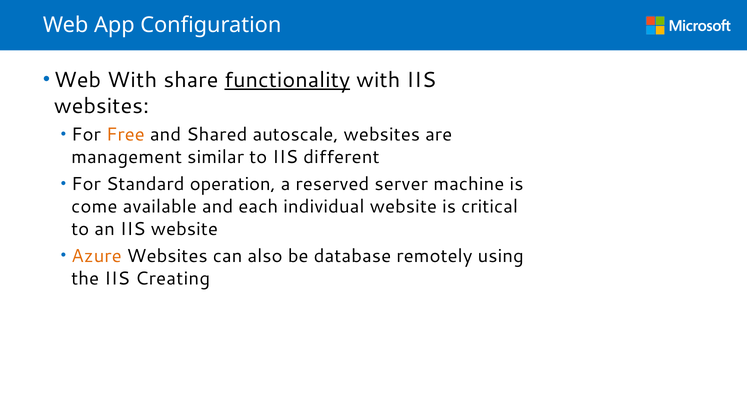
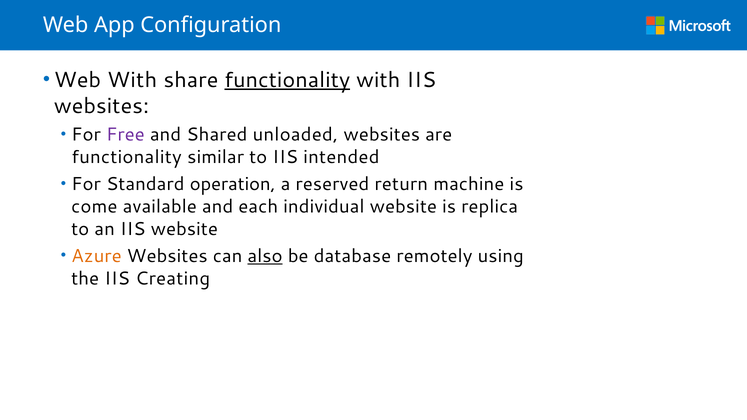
Free colour: orange -> purple
autoscale: autoscale -> unloaded
management at (127, 157): management -> functionality
different: different -> intended
server: server -> return
critical: critical -> replica
also underline: none -> present
